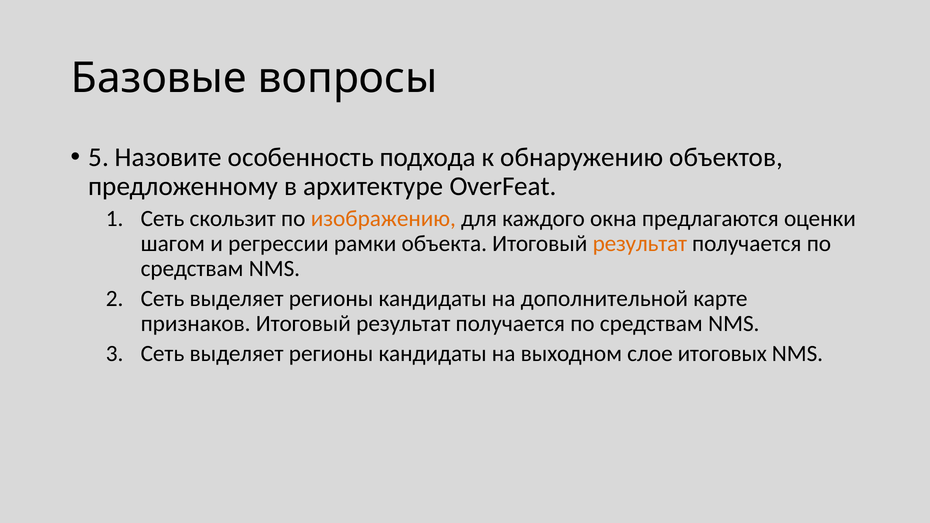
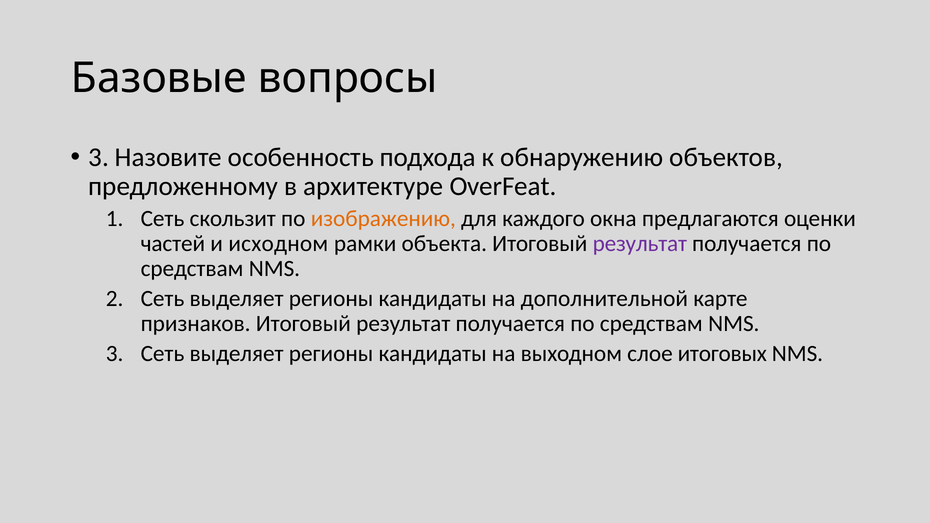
5 at (99, 157): 5 -> 3
шагом: шагом -> частей
регрессии: регрессии -> исходном
результат at (640, 244) colour: orange -> purple
